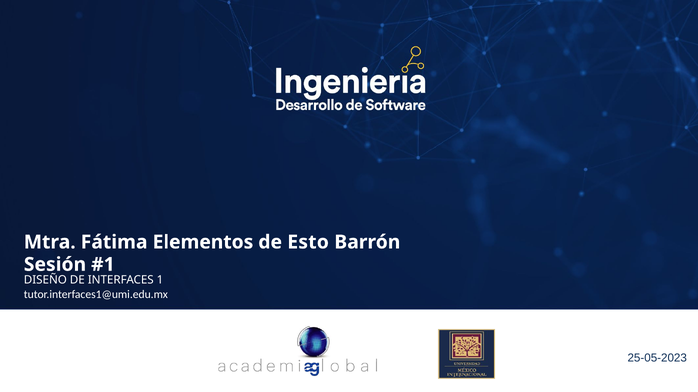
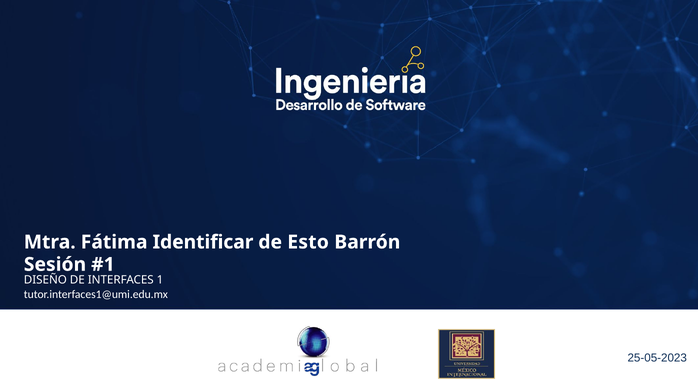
Elementos: Elementos -> Identificar
